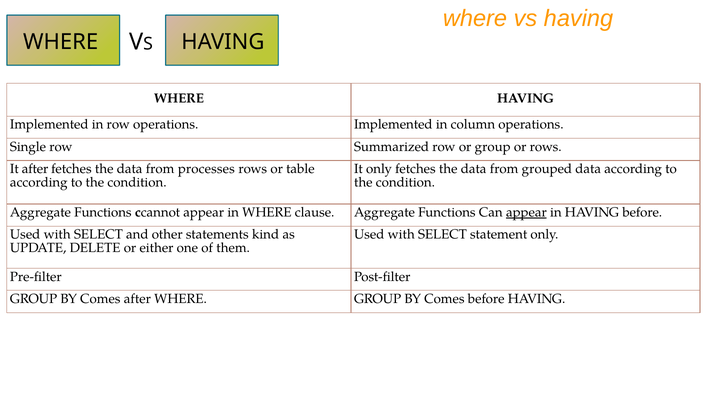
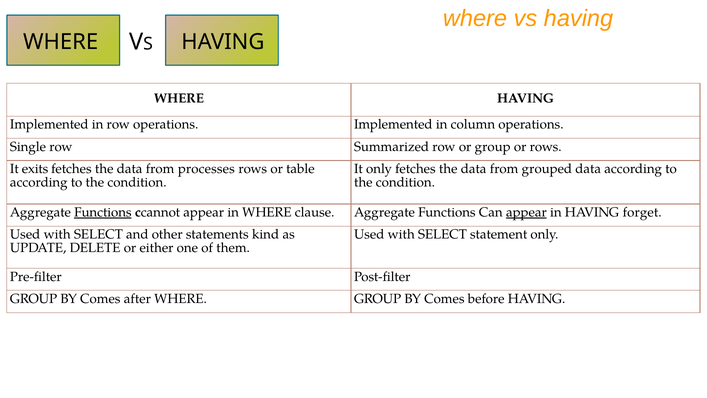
It after: after -> exits
Functions at (103, 212) underline: none -> present
HAVING before: before -> forget
